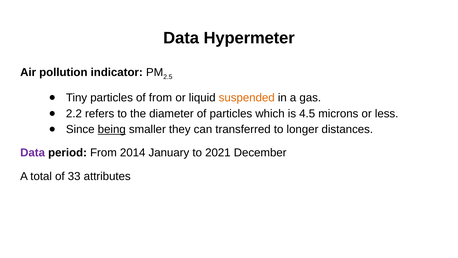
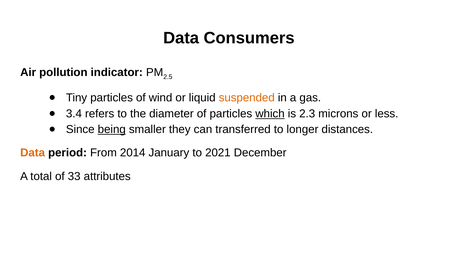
Hypermeter: Hypermeter -> Consumers
of from: from -> wind
2.2: 2.2 -> 3.4
which underline: none -> present
4.5: 4.5 -> 2.3
Data at (33, 153) colour: purple -> orange
